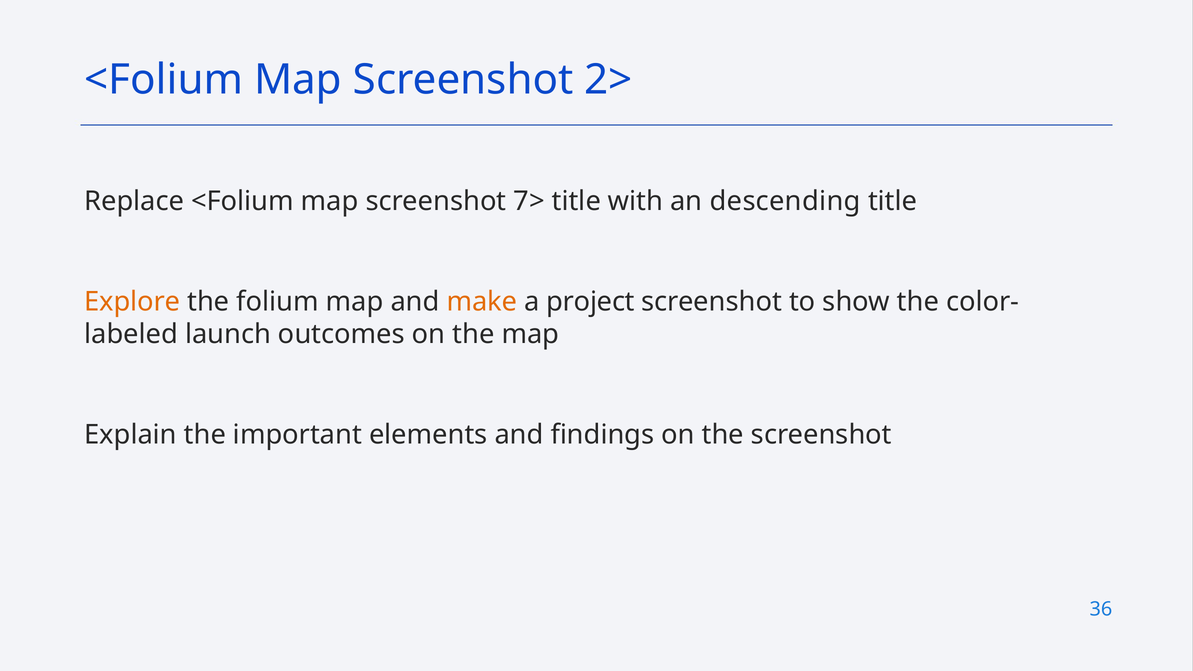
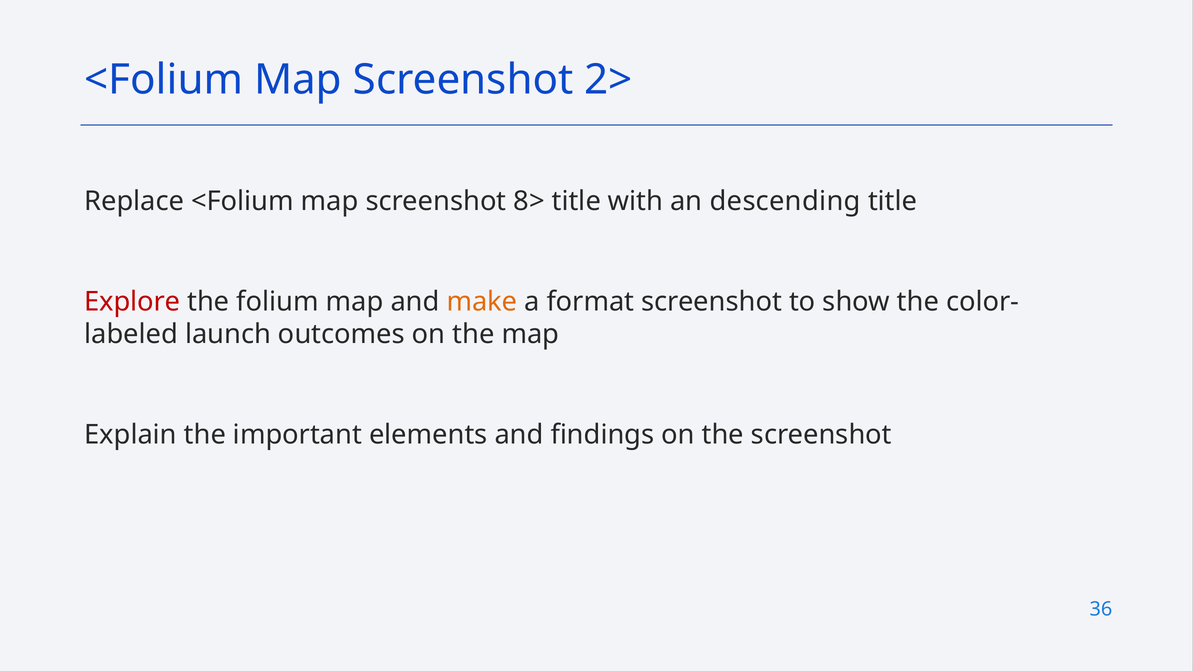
7>: 7> -> 8>
Explore colour: orange -> red
project: project -> format
